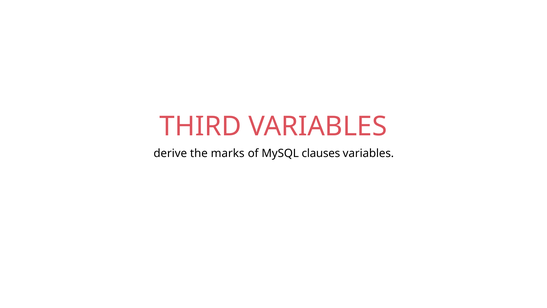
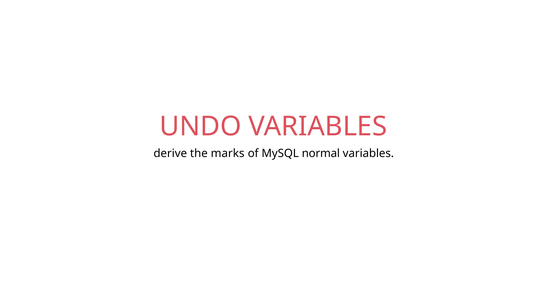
THIRD: THIRD -> UNDO
clauses: clauses -> normal
